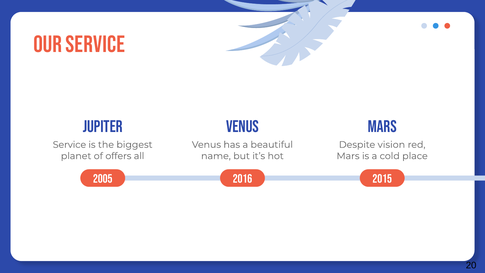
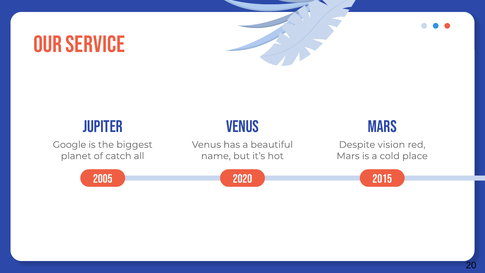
Service at (69, 145): Service -> Google
offers: offers -> catch
2016: 2016 -> 2020
